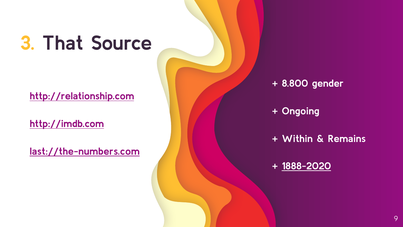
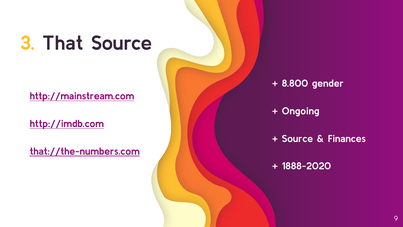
http://relationship.com: http://relationship.com -> http://mainstream.com
Within at (297, 139): Within -> Source
Remains: Remains -> Finances
last://the-numbers.com: last://the-numbers.com -> that://the-numbers.com
1888-2020 underline: present -> none
